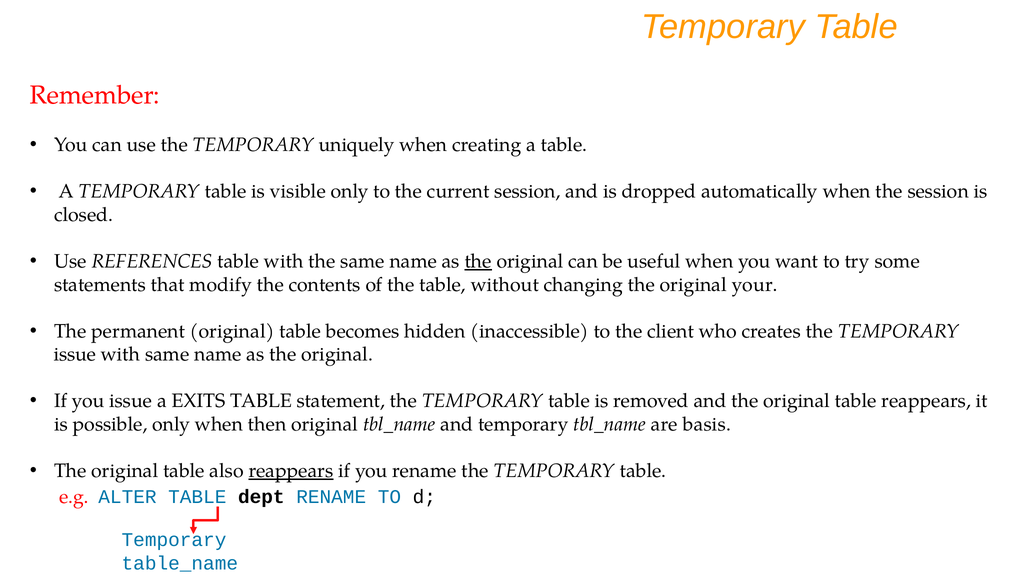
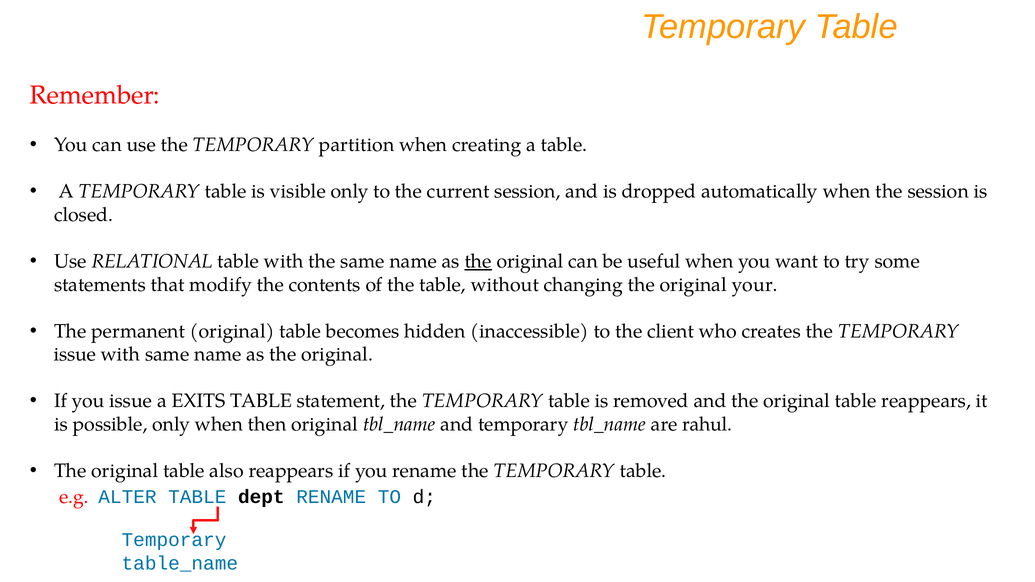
uniquely: uniquely -> partition
REFERENCES: REFERENCES -> RELATIONAL
basis: basis -> rahul
reappears at (291, 471) underline: present -> none
